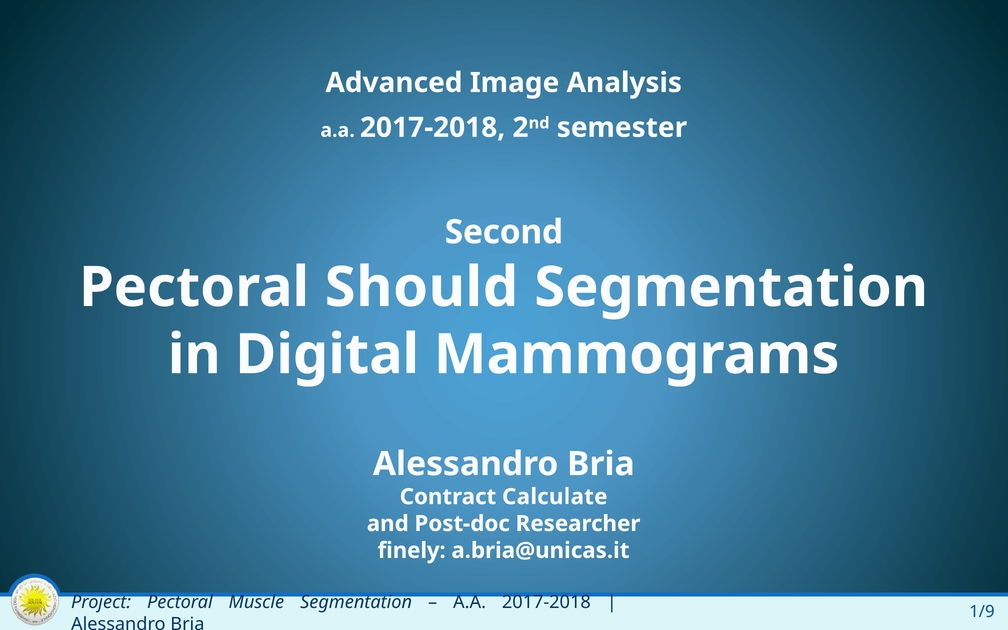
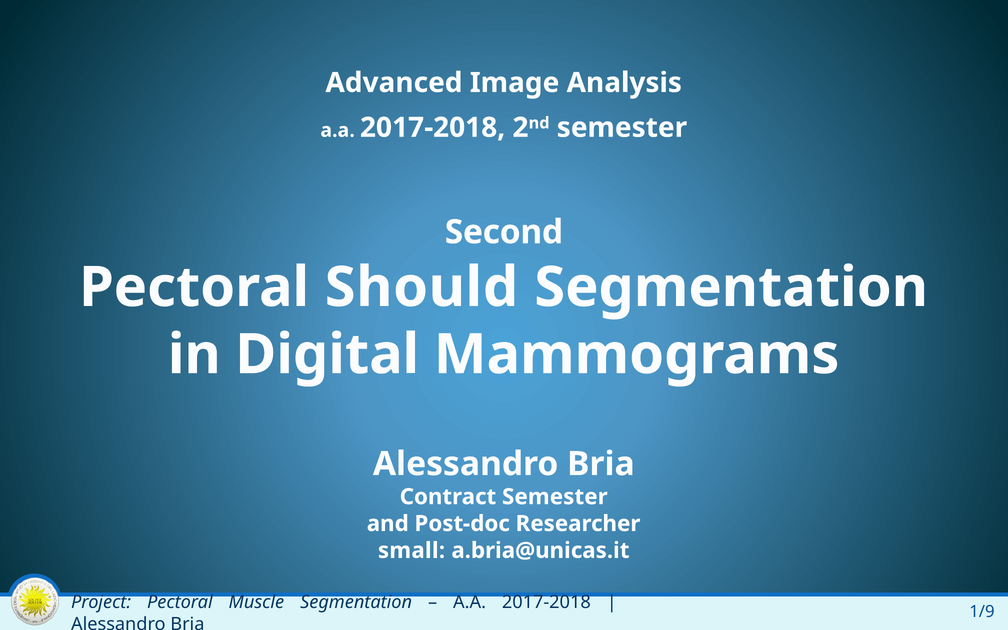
Contract Calculate: Calculate -> Semester
finely: finely -> small
